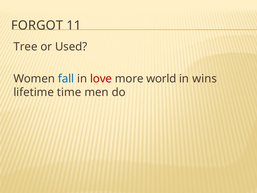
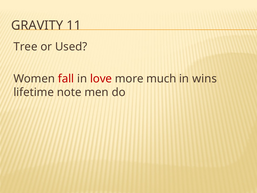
FORGOT: FORGOT -> GRAVITY
fall colour: blue -> red
world: world -> much
time: time -> note
